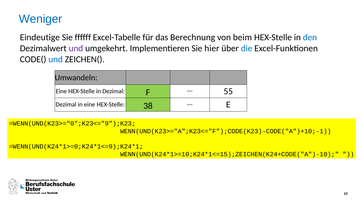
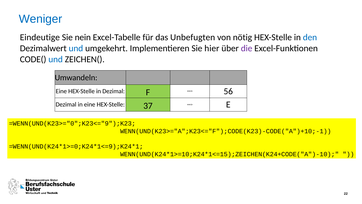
ffffff: ffffff -> nein
Berechnung: Berechnung -> Unbefugten
beim: beim -> nötig
und at (76, 48) colour: purple -> blue
die colour: blue -> purple
55: 55 -> 56
38: 38 -> 37
